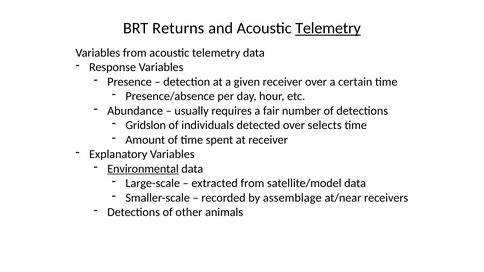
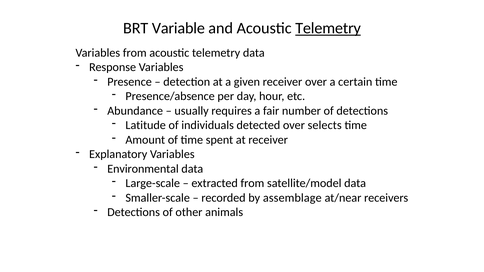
Returns: Returns -> Variable
Gridslon: Gridslon -> Latitude
Environmental underline: present -> none
